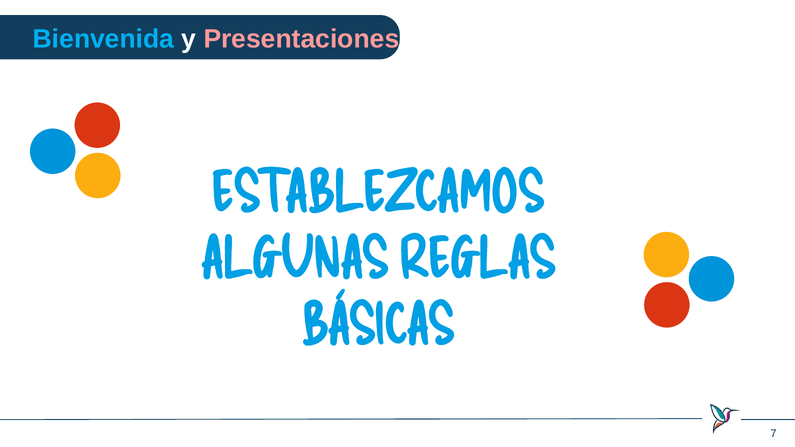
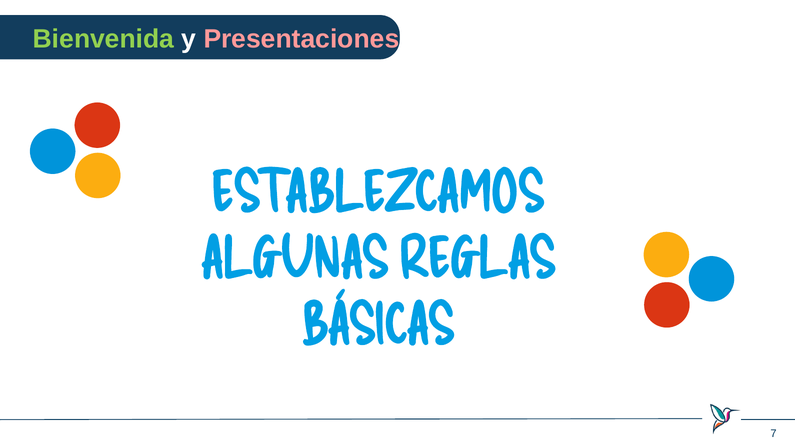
Bienvenida colour: light blue -> light green
